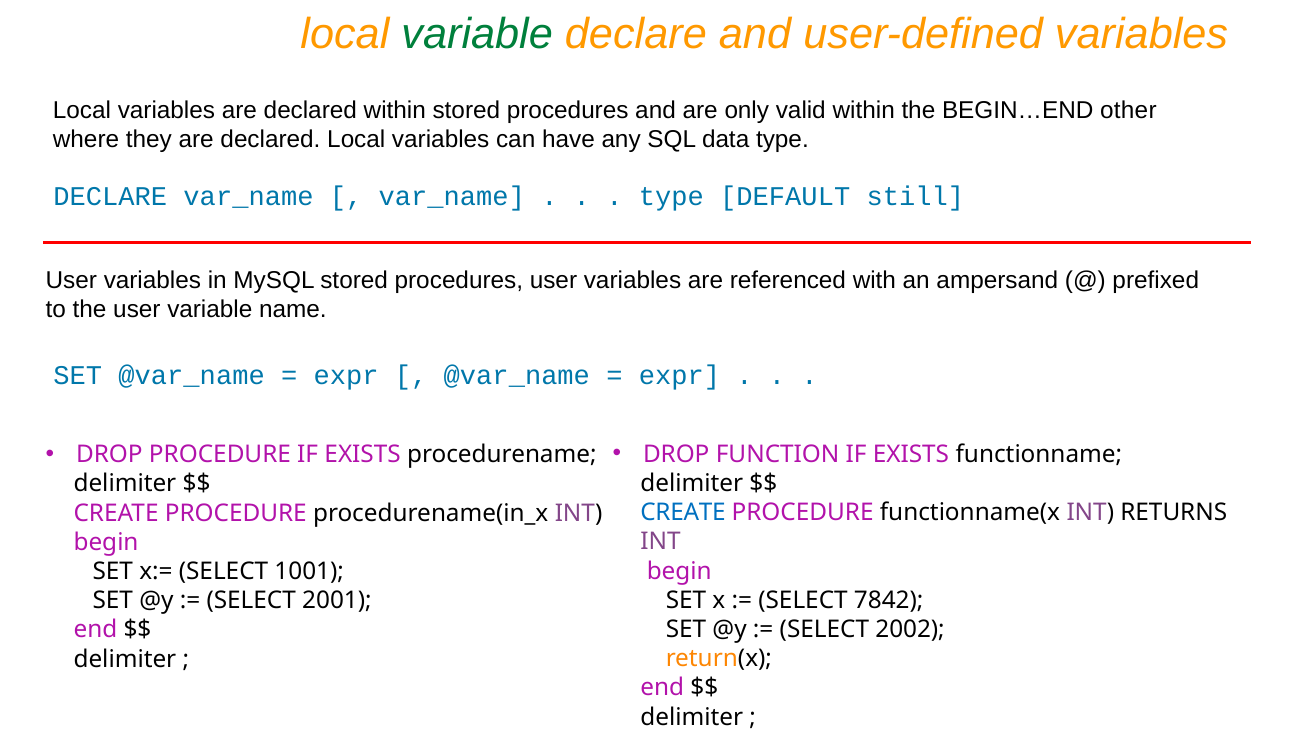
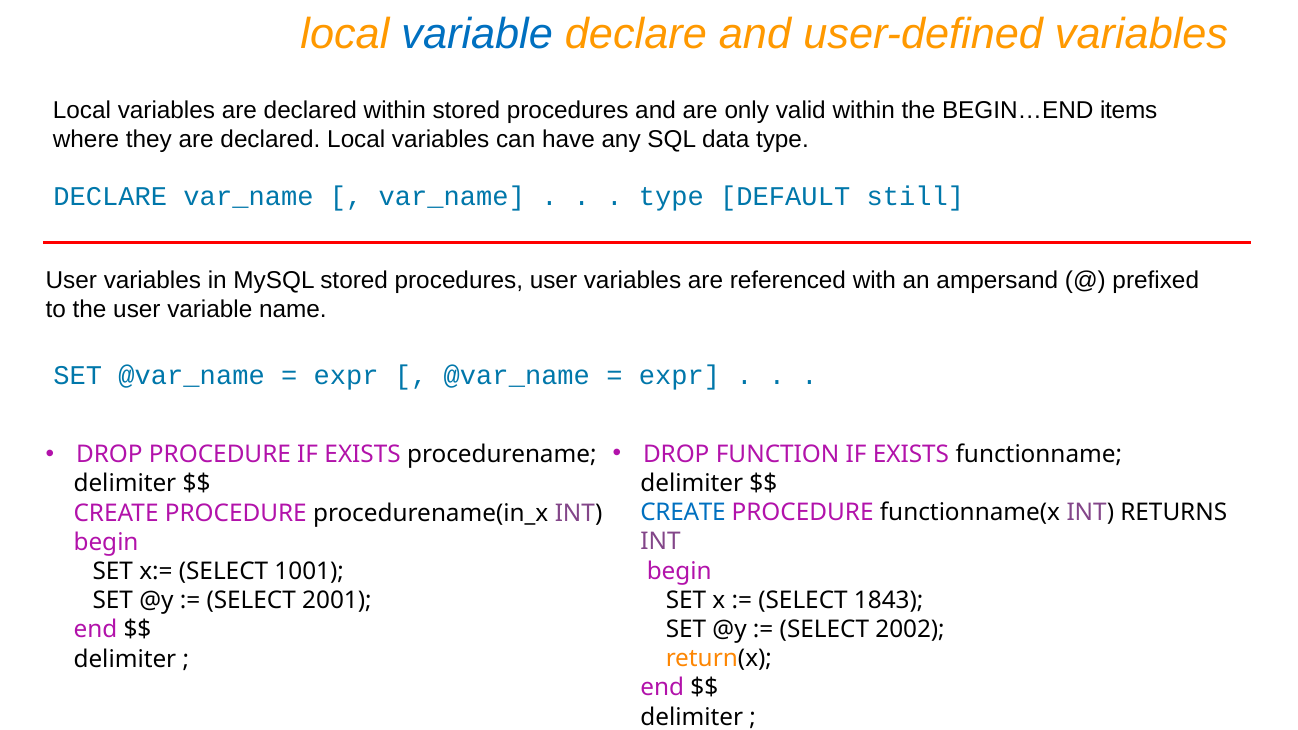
variable at (477, 34) colour: green -> blue
other: other -> items
7842: 7842 -> 1843
